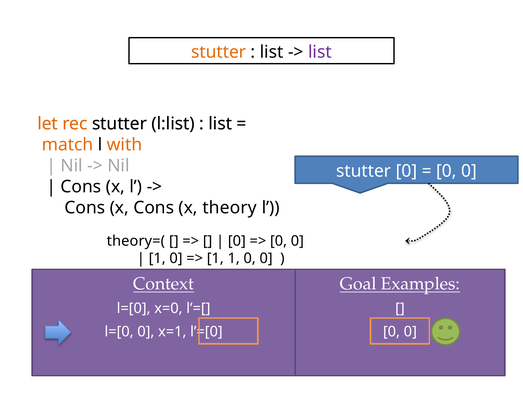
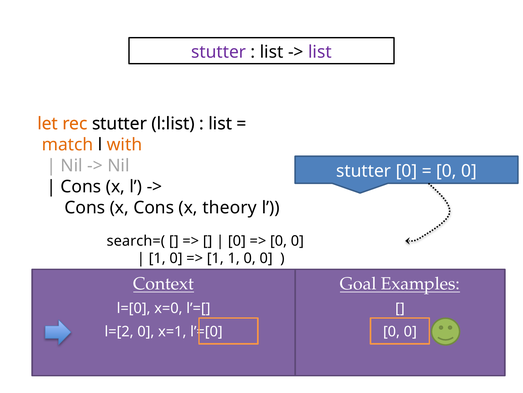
stutter at (219, 52) colour: orange -> purple
theory=(: theory=( -> search=(
l=[0 at (119, 331): l=[0 -> l=[2
